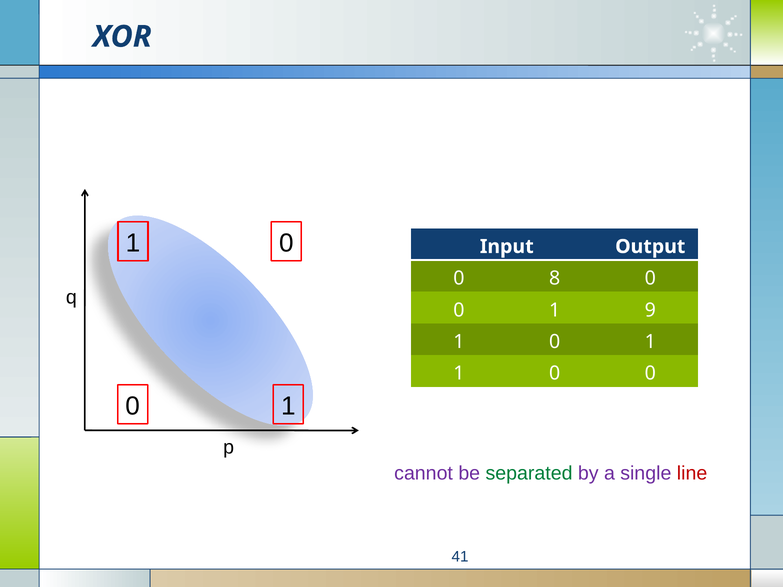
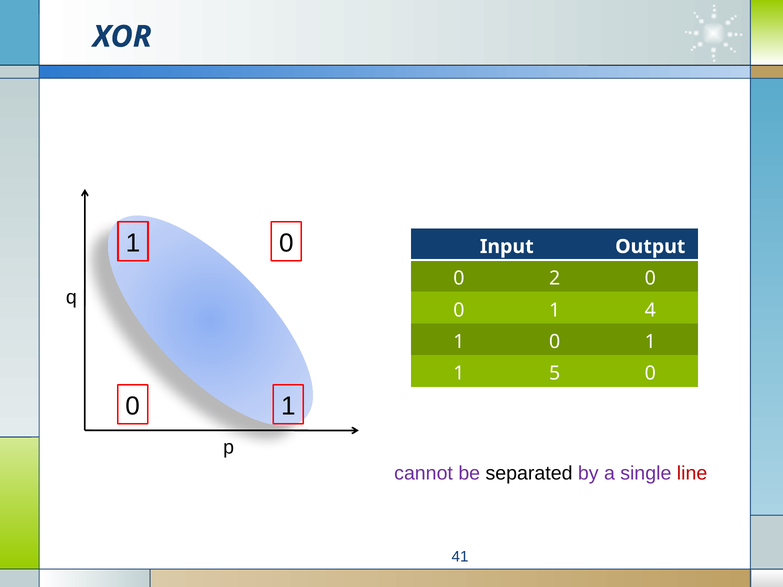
8: 8 -> 2
9: 9 -> 4
0 at (555, 374): 0 -> 5
separated colour: green -> black
